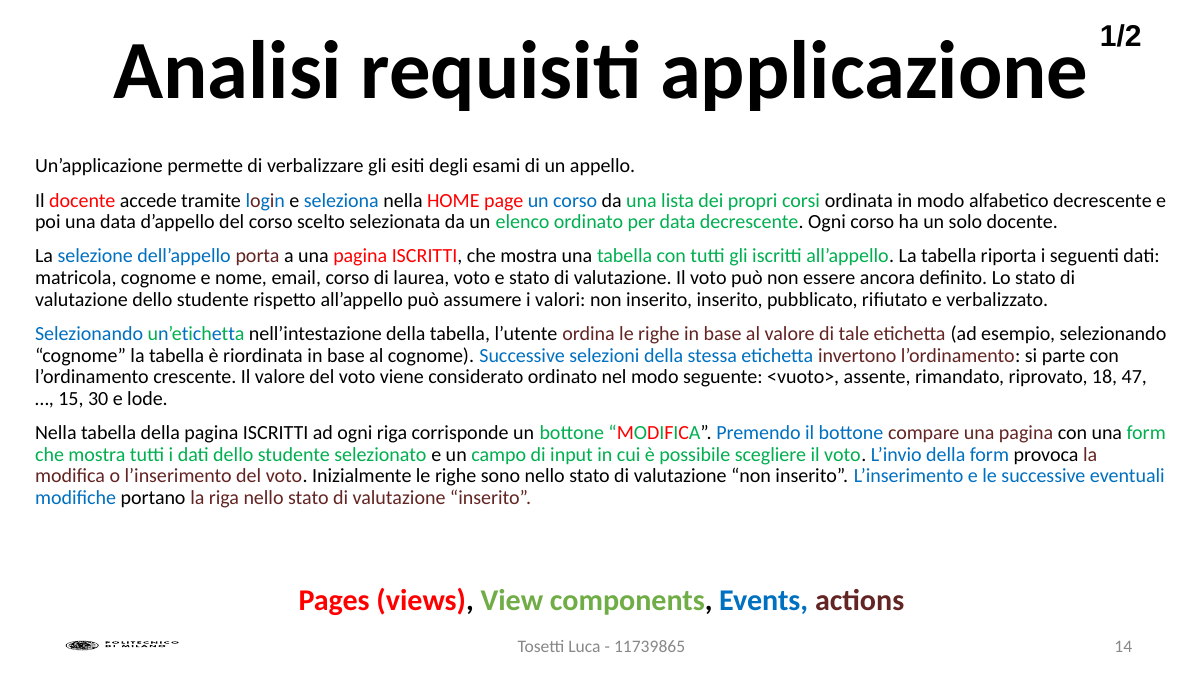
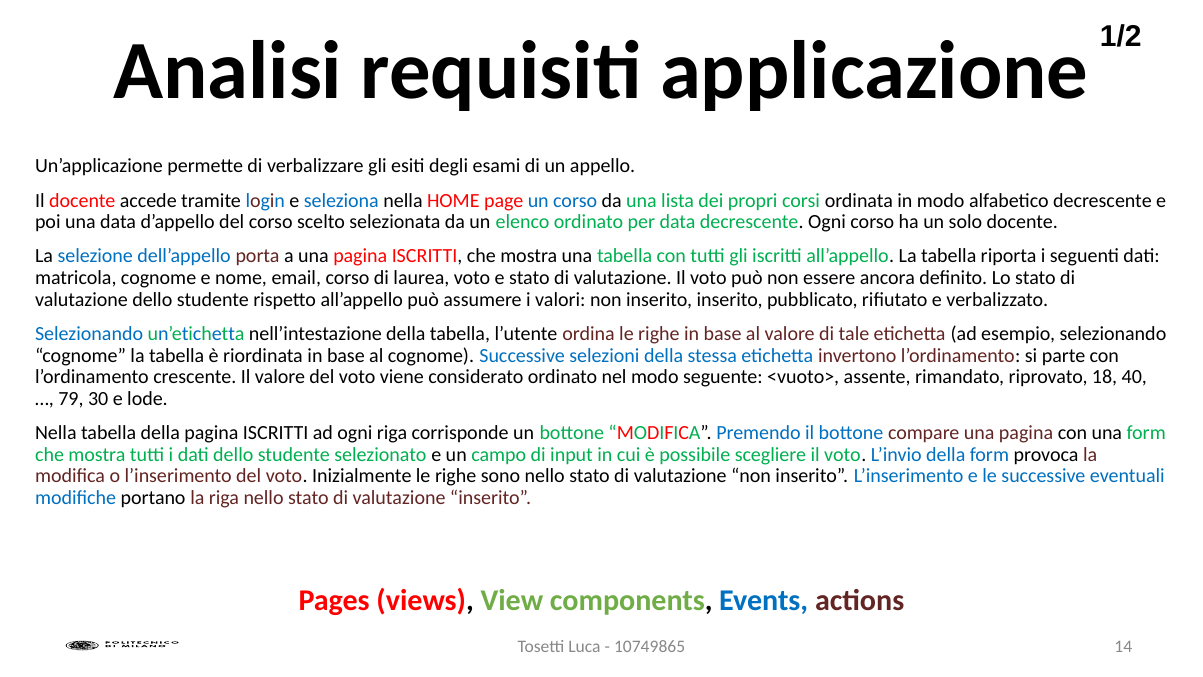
47: 47 -> 40
15: 15 -> 79
11739865: 11739865 -> 10749865
